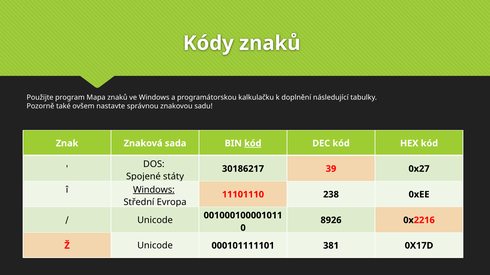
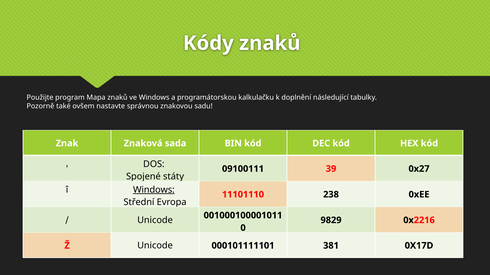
kód at (253, 144) underline: present -> none
30186217: 30186217 -> 09100111
8926: 8926 -> 9829
